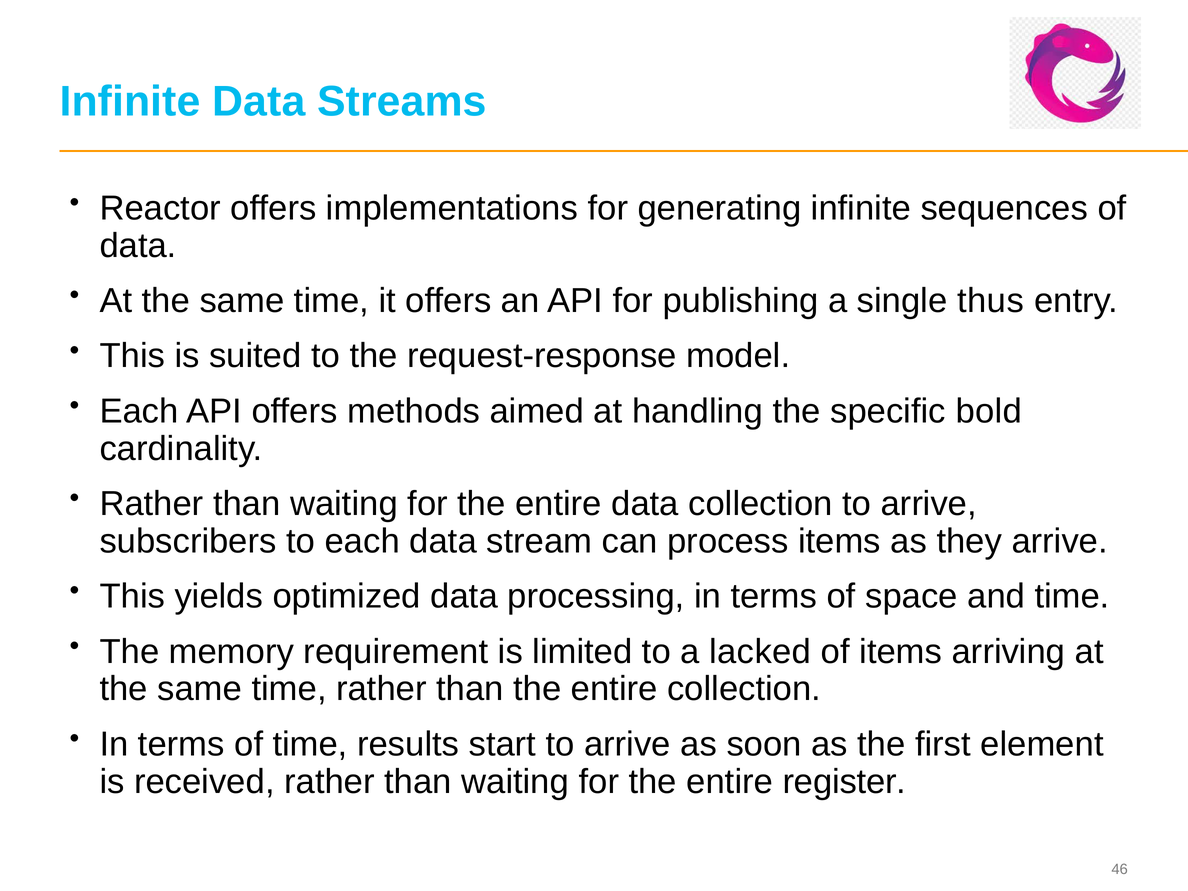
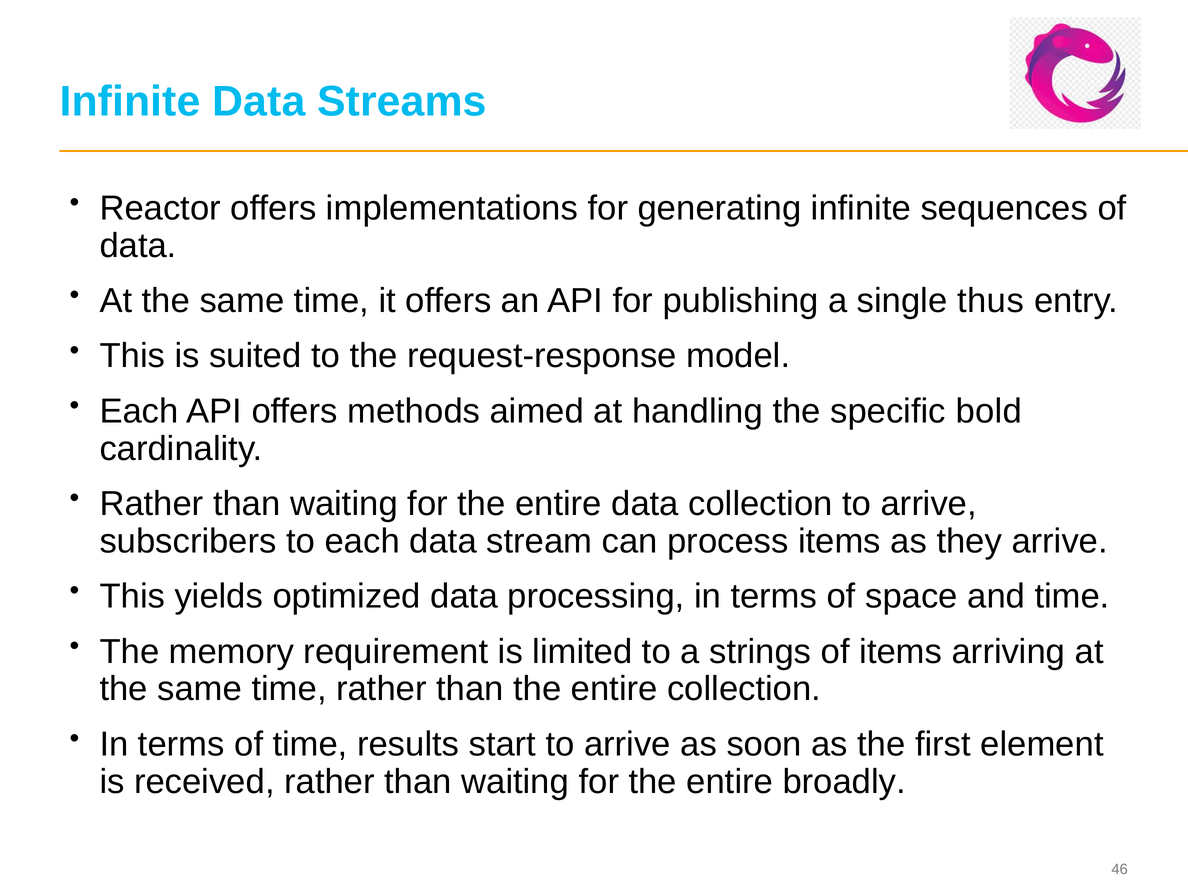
lacked: lacked -> strings
register: register -> broadly
